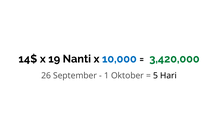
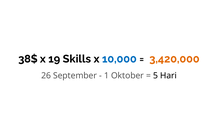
14$: 14$ -> 38$
Nanti: Nanti -> Skills
3,420,000 colour: green -> orange
